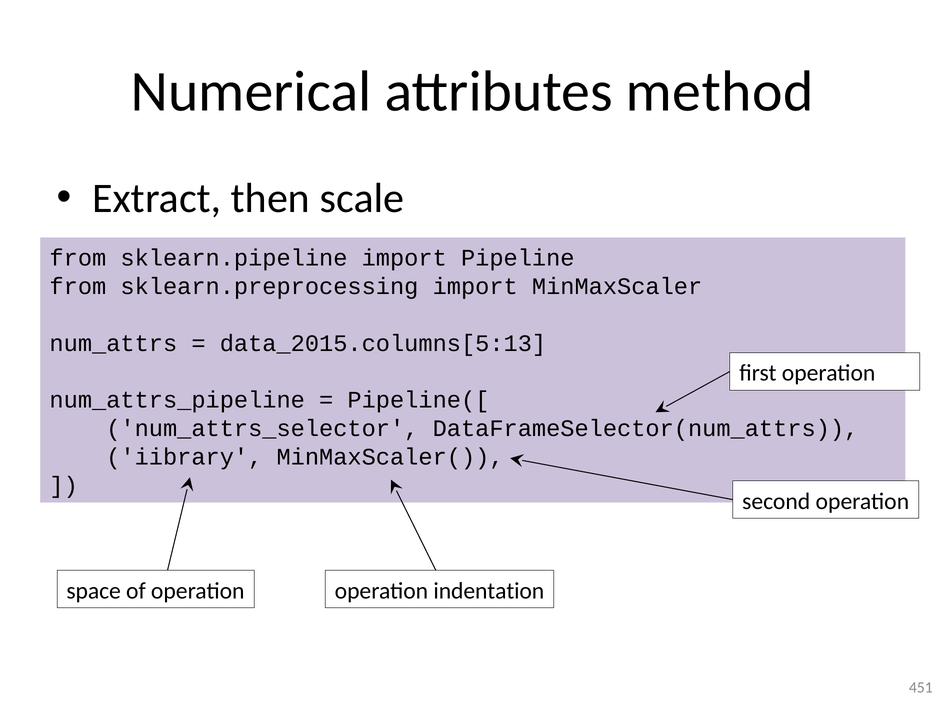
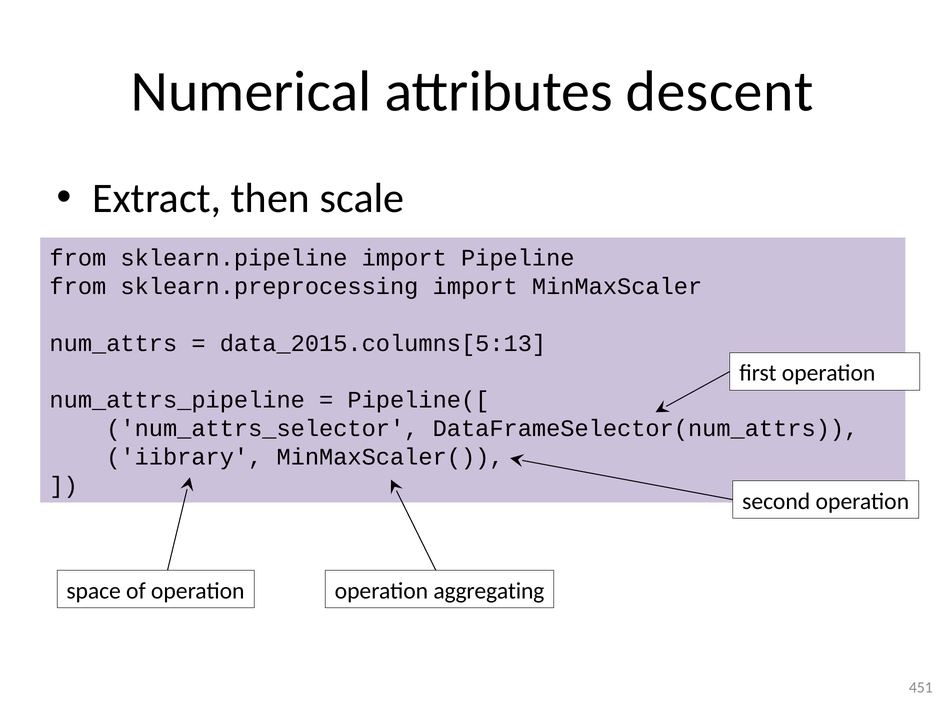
method: method -> descent
indentation: indentation -> aggregating
